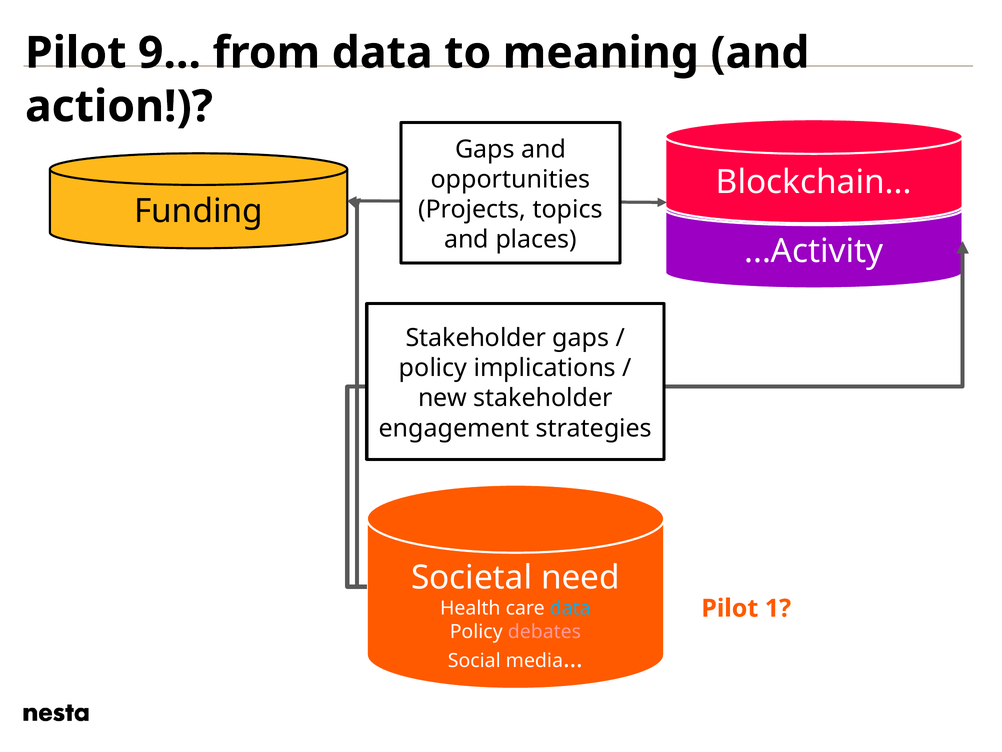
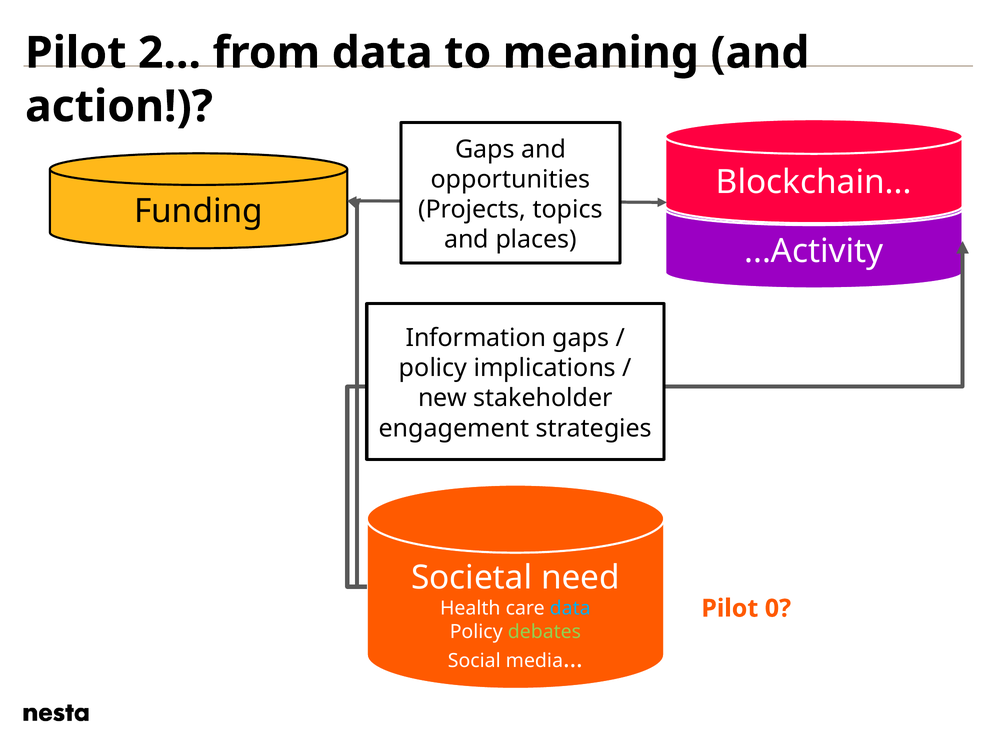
9: 9 -> 2
Stakeholder at (476, 338): Stakeholder -> Information
1: 1 -> 0
debates colour: pink -> light green
